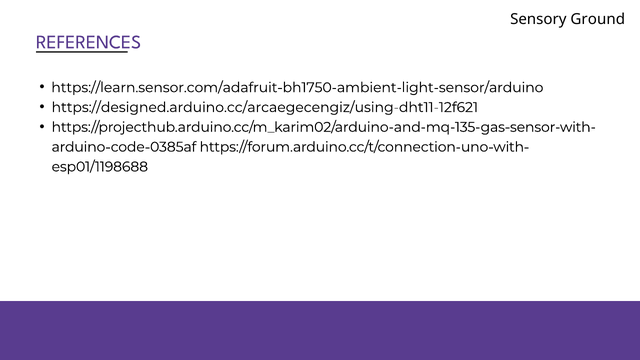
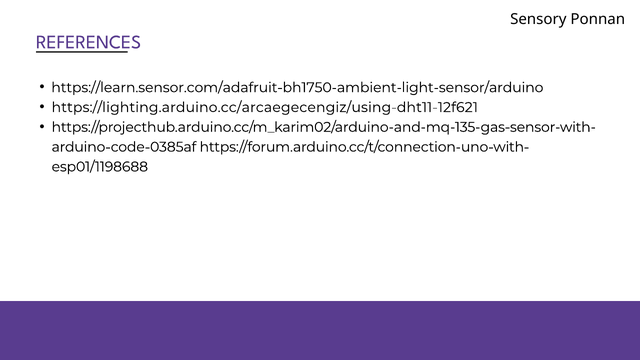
Ground: Ground -> Ponnan
https://designed.arduino.cc/arcaegecengiz/using-dht11-12f621: https://designed.arduino.cc/arcaegecengiz/using-dht11-12f621 -> https://lighting.arduino.cc/arcaegecengiz/using-dht11-12f621
